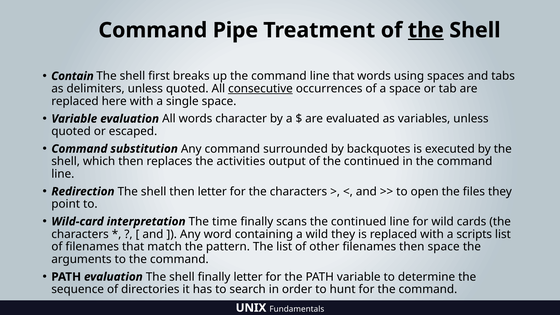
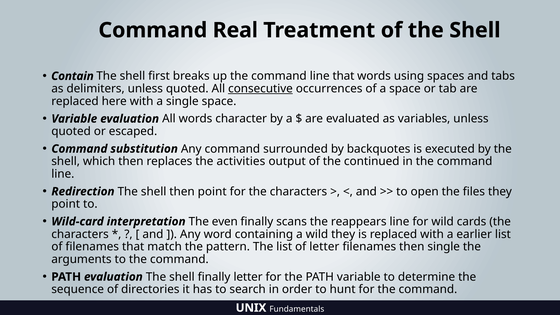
Pipe: Pipe -> Real
the at (426, 30) underline: present -> none
then letter: letter -> point
time: time -> even
scans the continued: continued -> reappears
scripts: scripts -> earlier
of other: other -> letter
then space: space -> single
